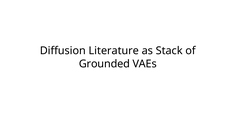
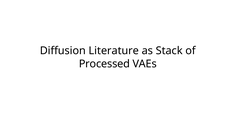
Grounded: Grounded -> Processed
